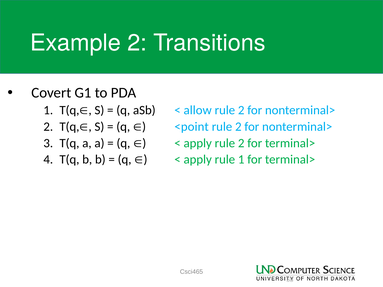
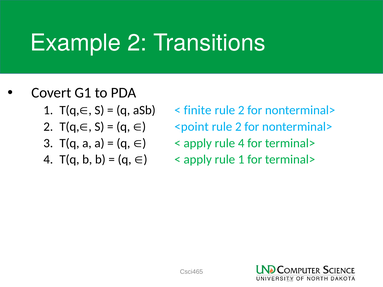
allow: allow -> finite
apply rule 2: 2 -> 4
